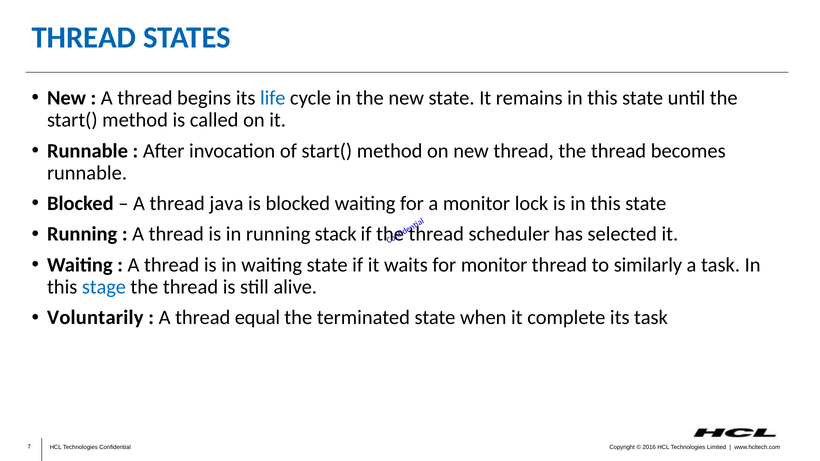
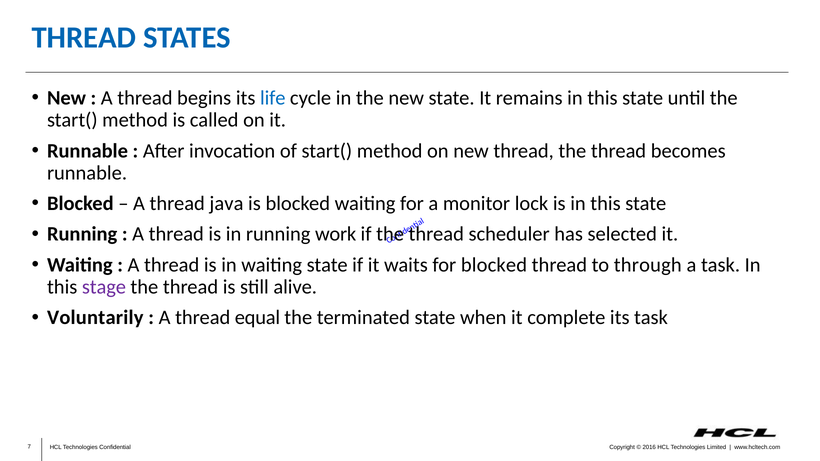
stack: stack -> work
for monitor: monitor -> blocked
similarly: similarly -> through
stage colour: blue -> purple
